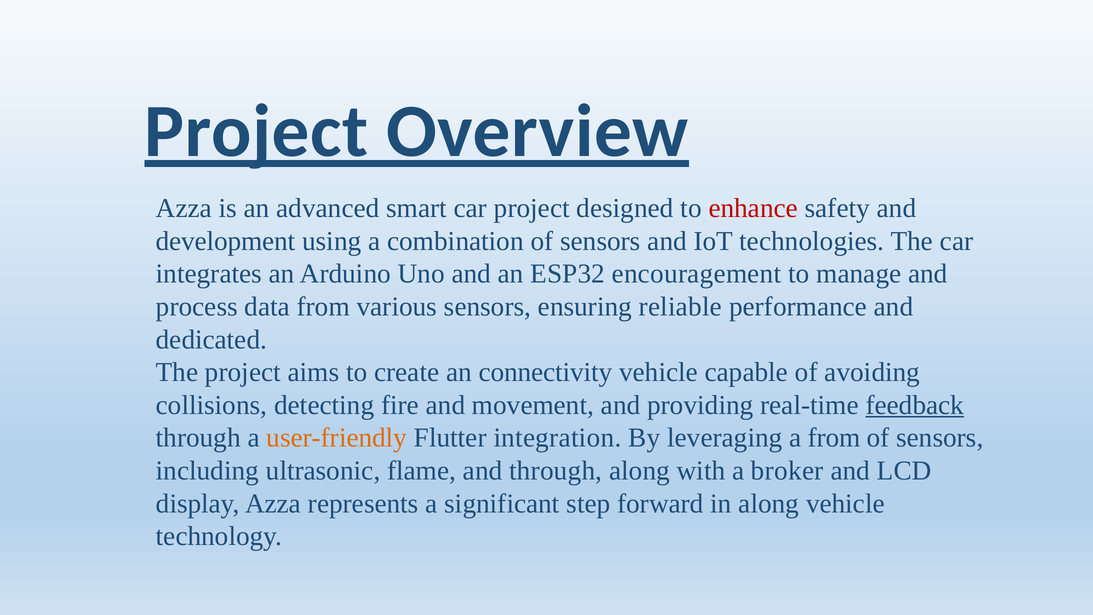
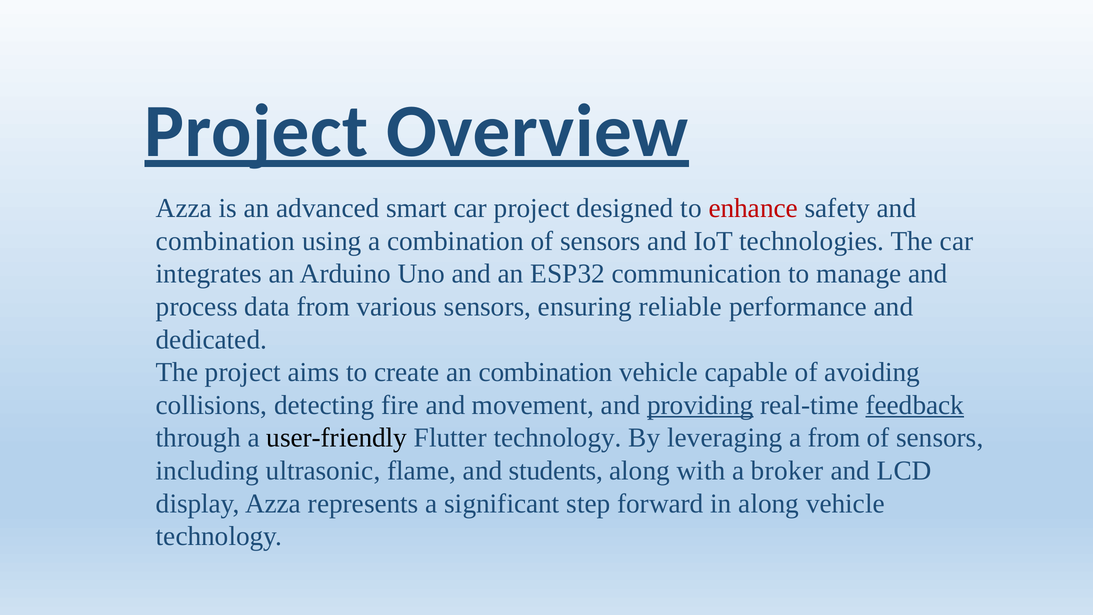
development at (226, 241): development -> combination
encouragement: encouragement -> communication
an connectivity: connectivity -> combination
providing underline: none -> present
user-friendly colour: orange -> black
Flutter integration: integration -> technology
and through: through -> students
